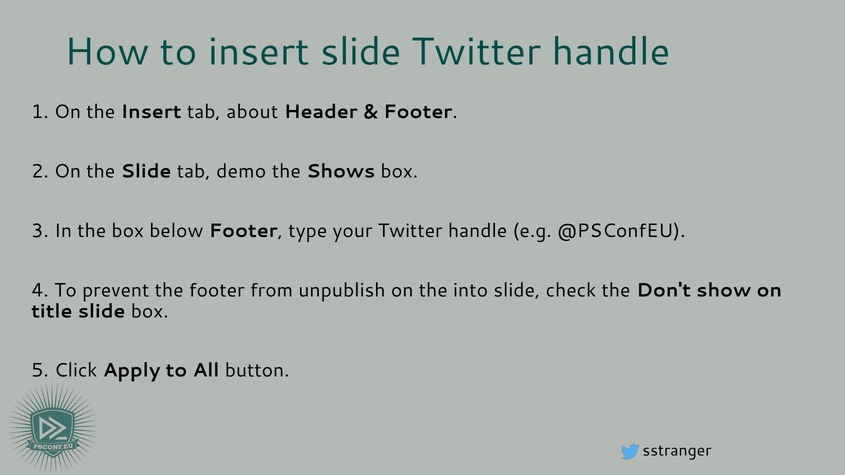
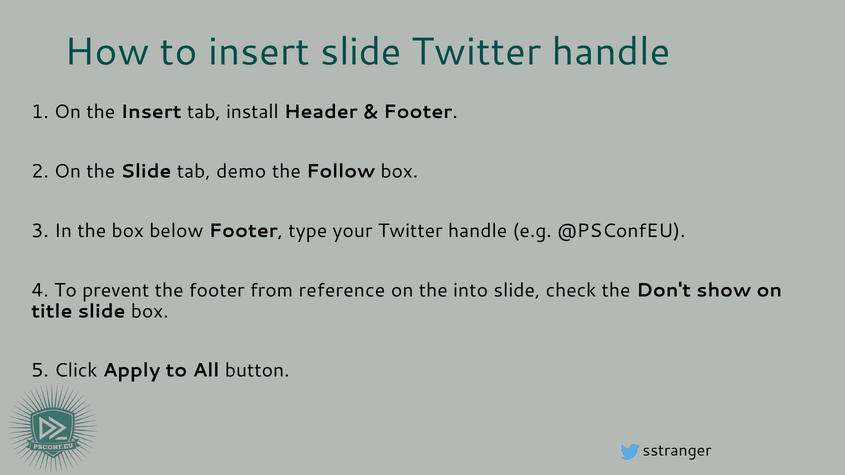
about: about -> install
Shows: Shows -> Follow
unpublish: unpublish -> reference
